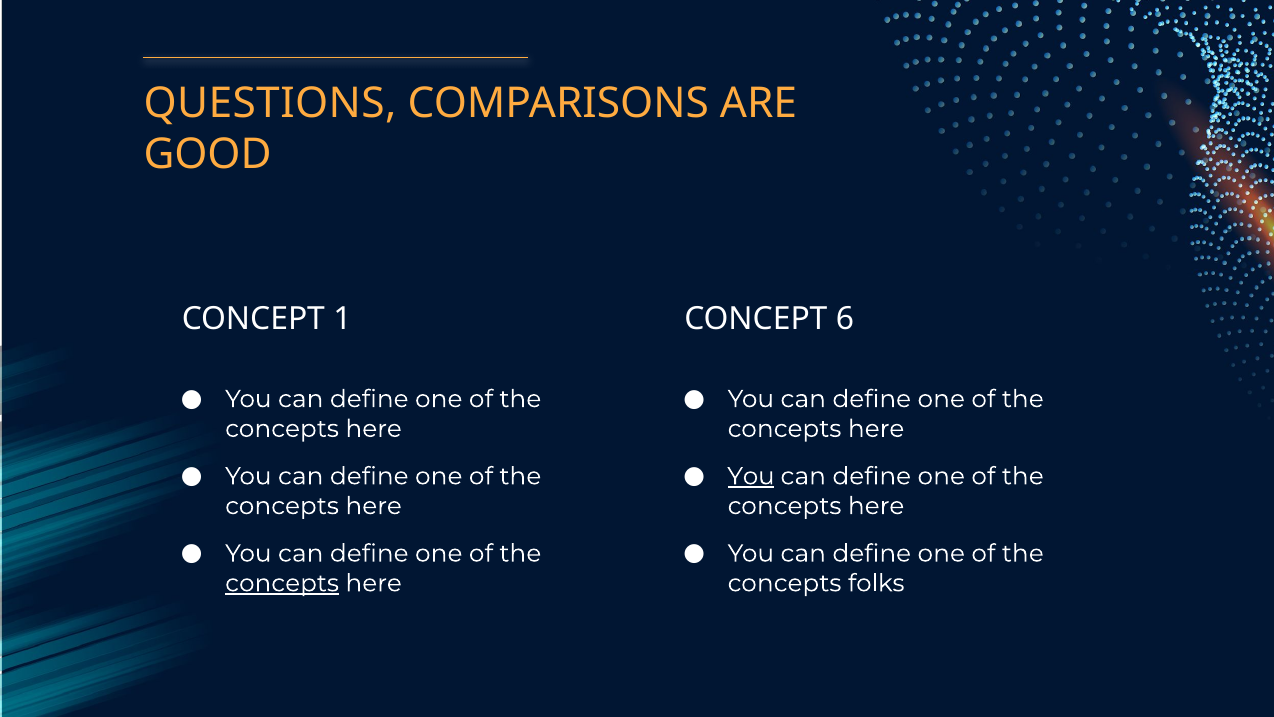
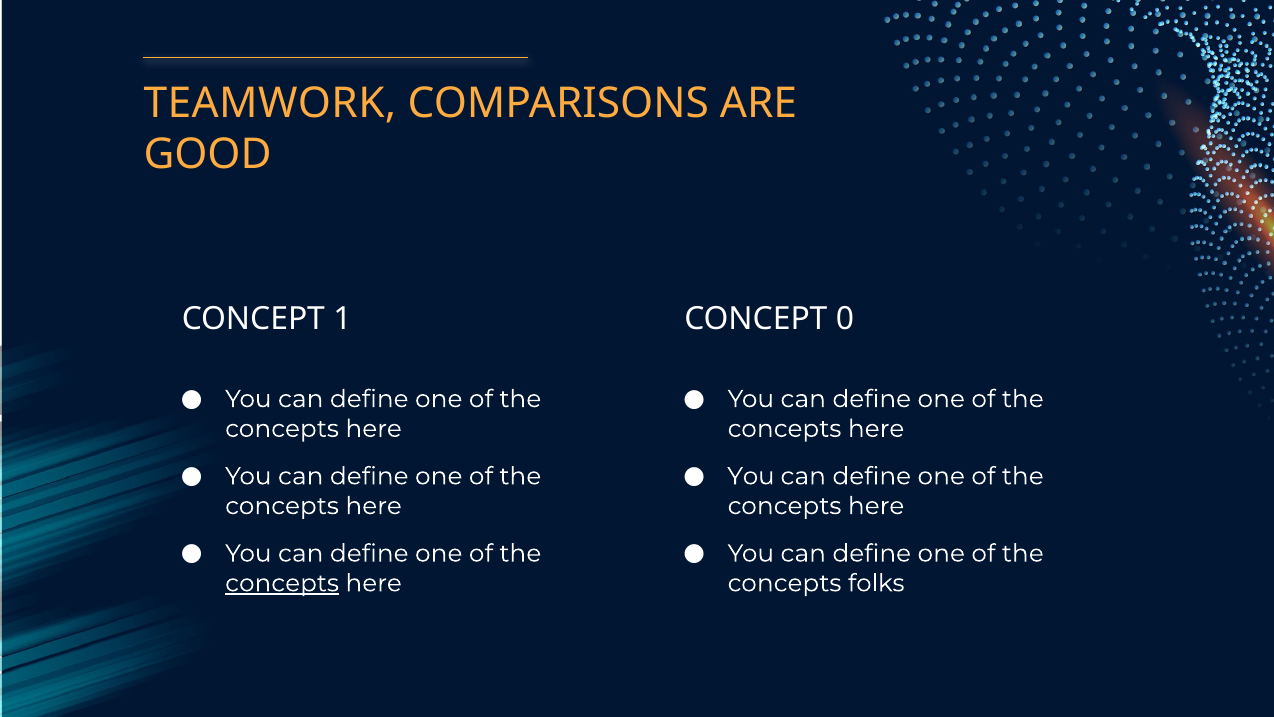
QUESTIONS: QUESTIONS -> TEAMWORK
6: 6 -> 0
You at (751, 476) underline: present -> none
